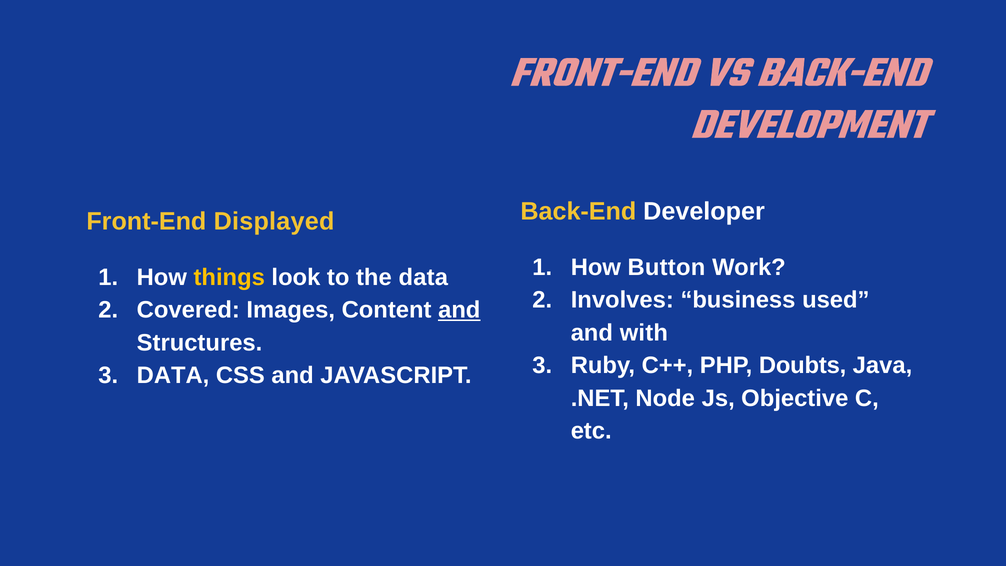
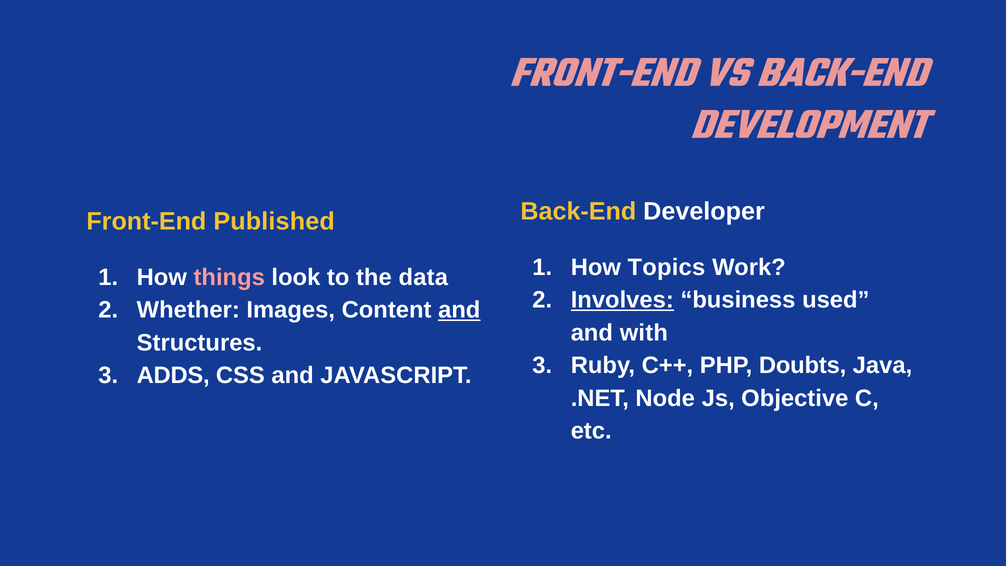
Displayed: Displayed -> Published
Button: Button -> Topics
things colour: yellow -> pink
Involves underline: none -> present
Covered: Covered -> Whether
DATA at (173, 376): DATA -> ADDS
